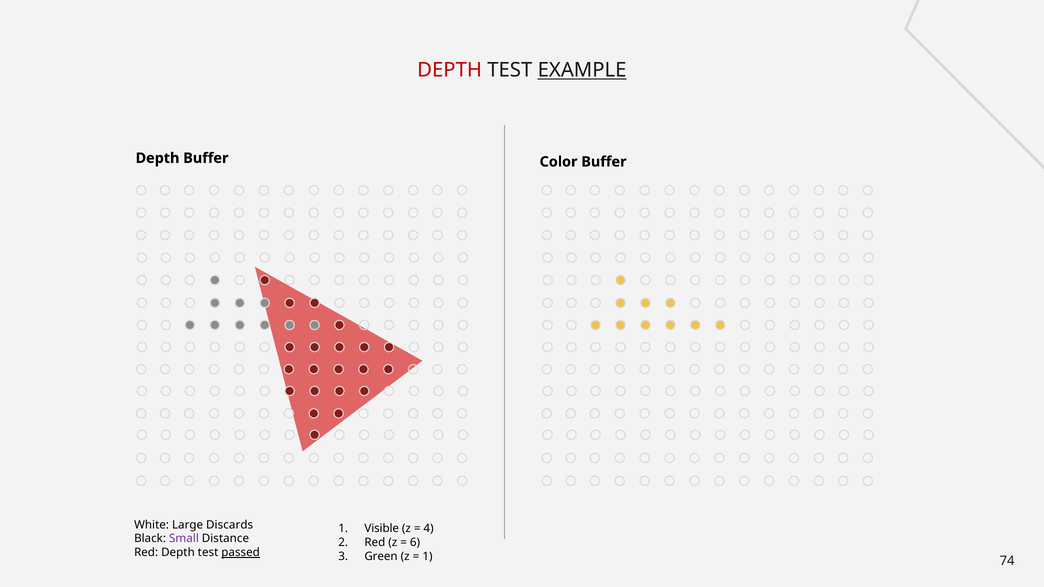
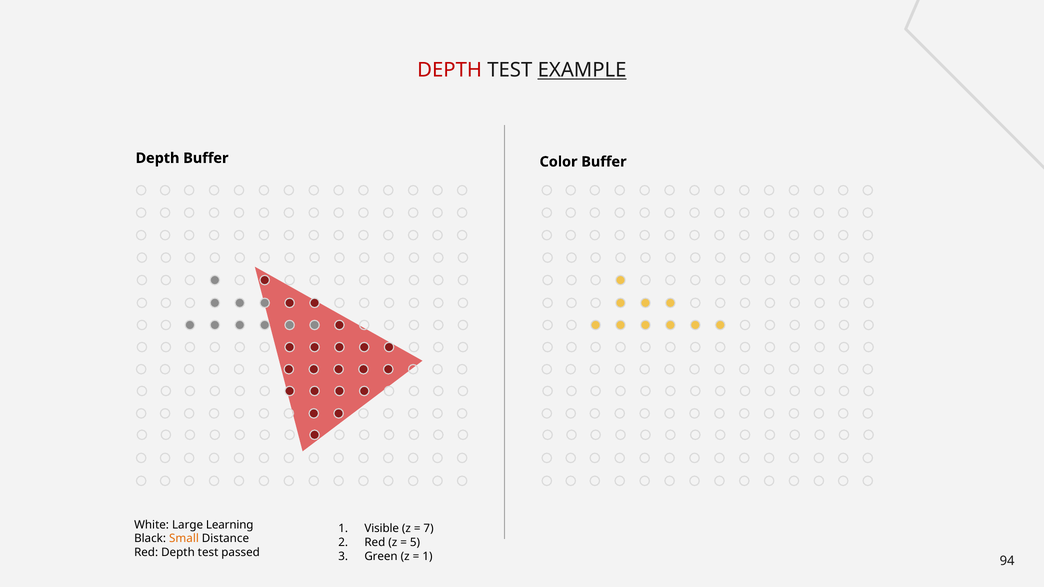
Discards: Discards -> Learning
4: 4 -> 7
Small colour: purple -> orange
6: 6 -> 5
passed underline: present -> none
74: 74 -> 94
